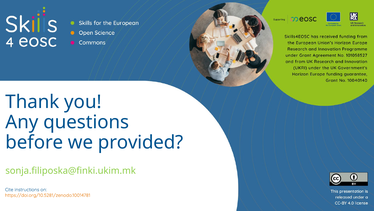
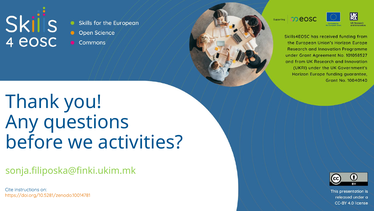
provided: provided -> activities
